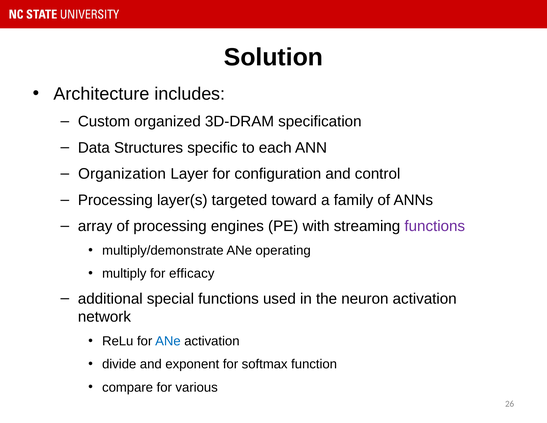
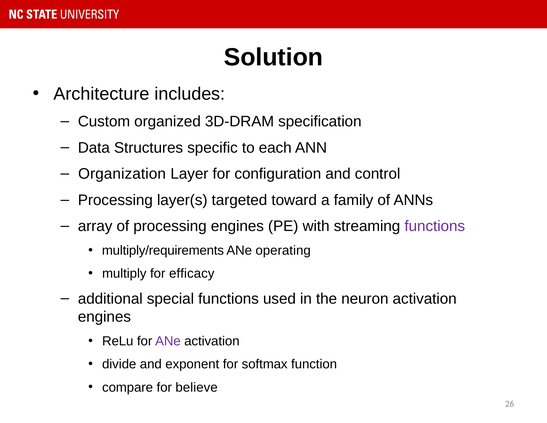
multiply/demonstrate: multiply/demonstrate -> multiply/requirements
network at (104, 317): network -> engines
ANe at (168, 341) colour: blue -> purple
various: various -> believe
